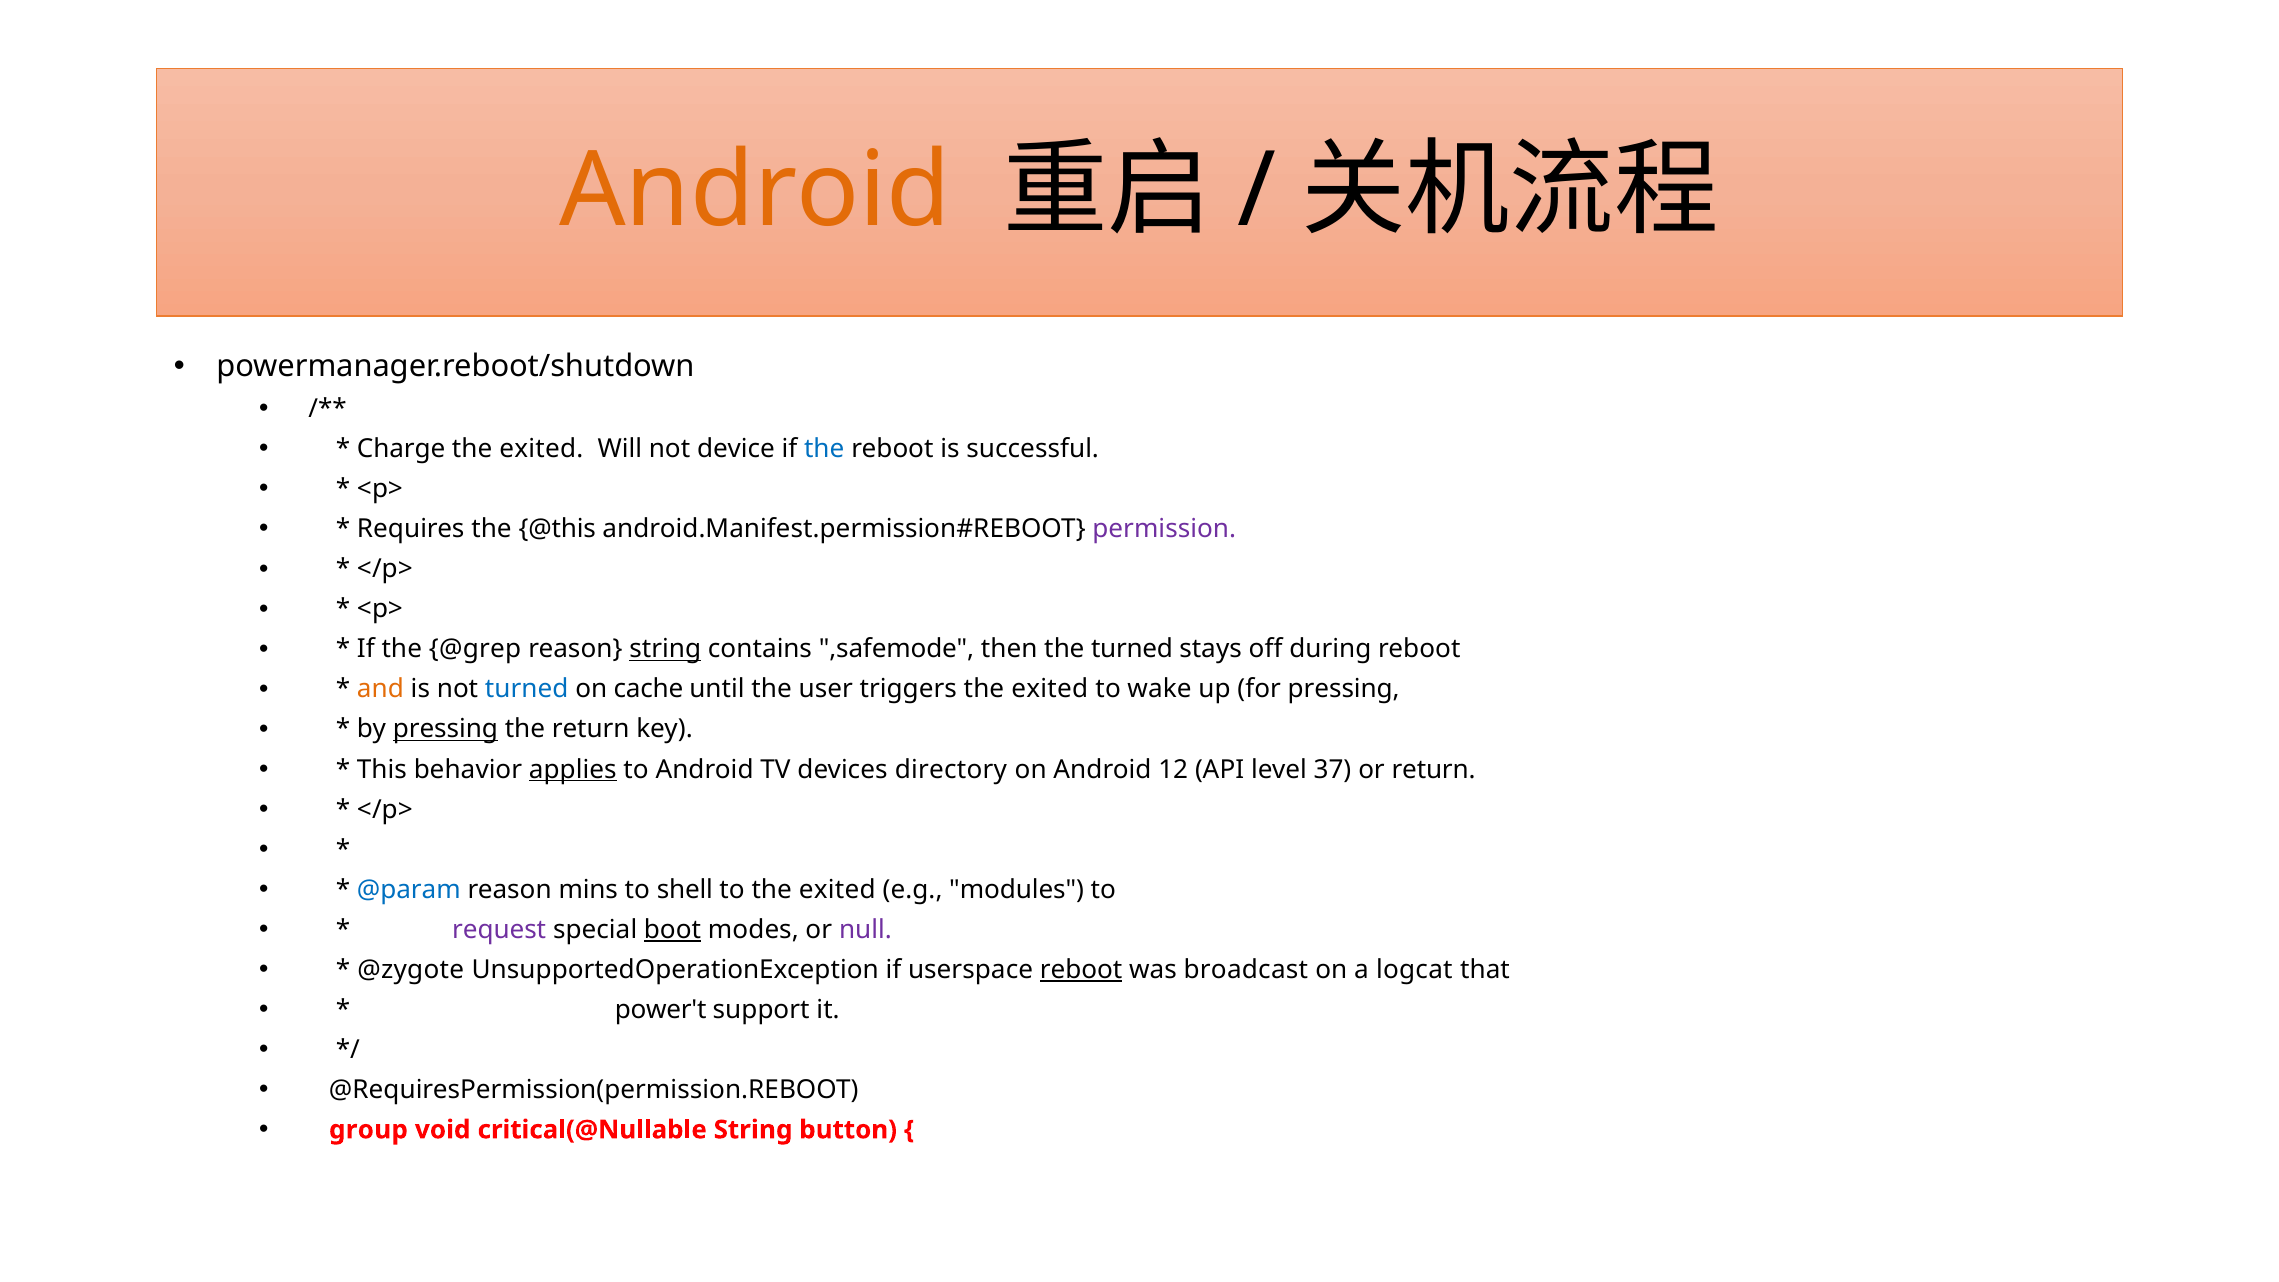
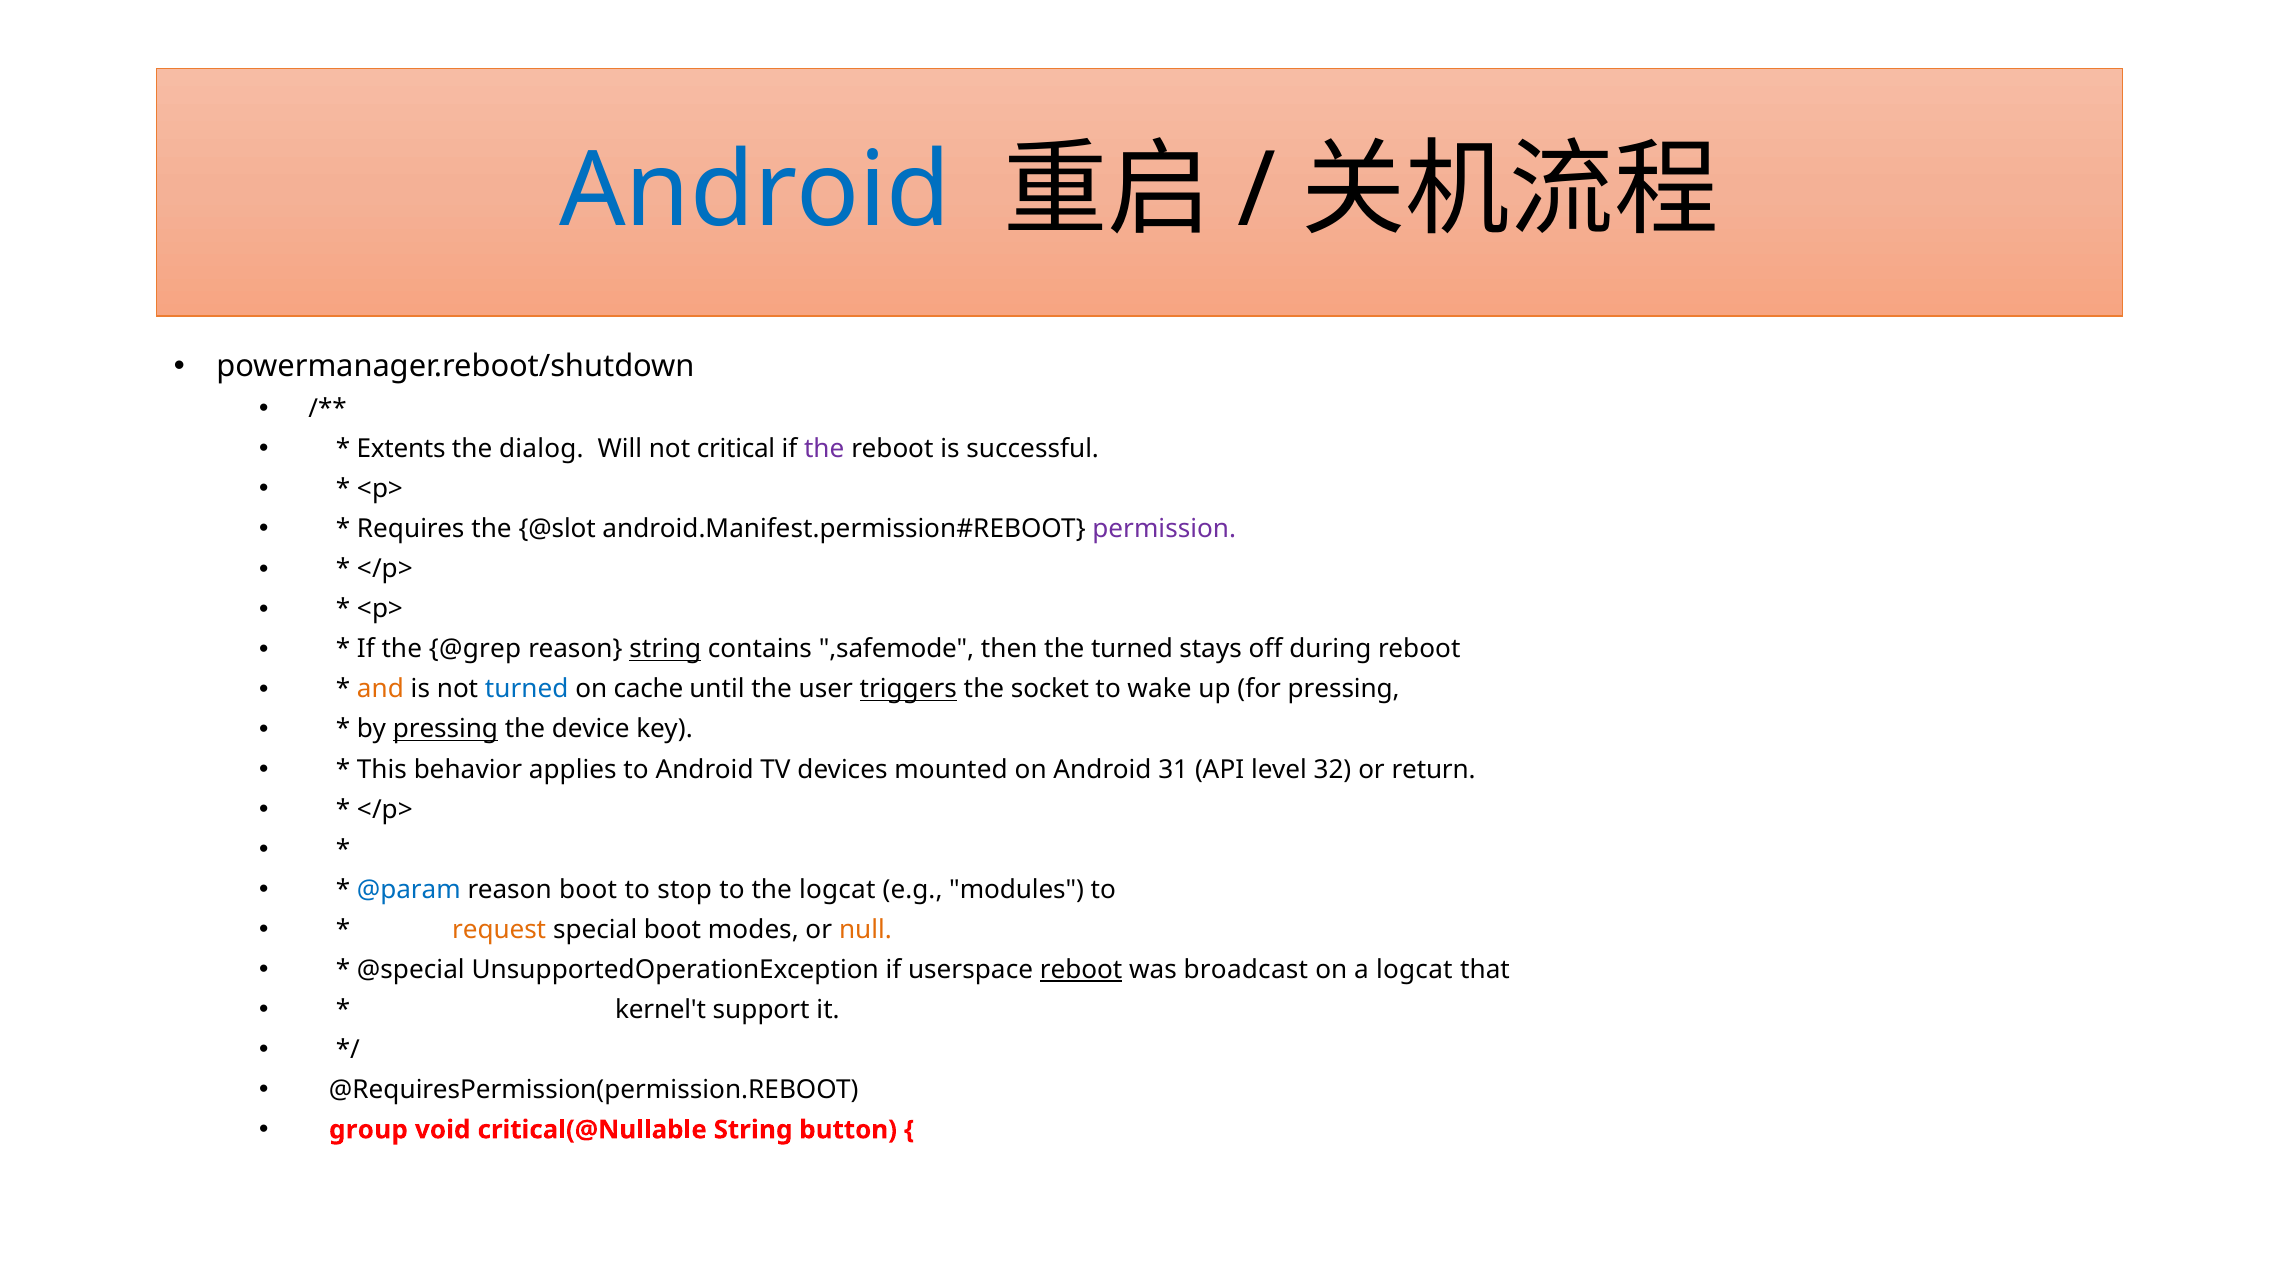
Android at (755, 191) colour: orange -> blue
Charge: Charge -> Extents
exited at (541, 449): exited -> dialog
device: device -> critical
the at (824, 449) colour: blue -> purple
@this: @this -> @slot
triggers underline: none -> present
exited at (1050, 689): exited -> socket
the return: return -> device
applies underline: present -> none
directory: directory -> mounted
12: 12 -> 31
37: 37 -> 32
reason mins: mins -> boot
shell: shell -> stop
to the exited: exited -> logcat
request colour: purple -> orange
boot at (672, 930) underline: present -> none
null colour: purple -> orange
@zygote: @zygote -> @special
power't: power't -> kernel't
